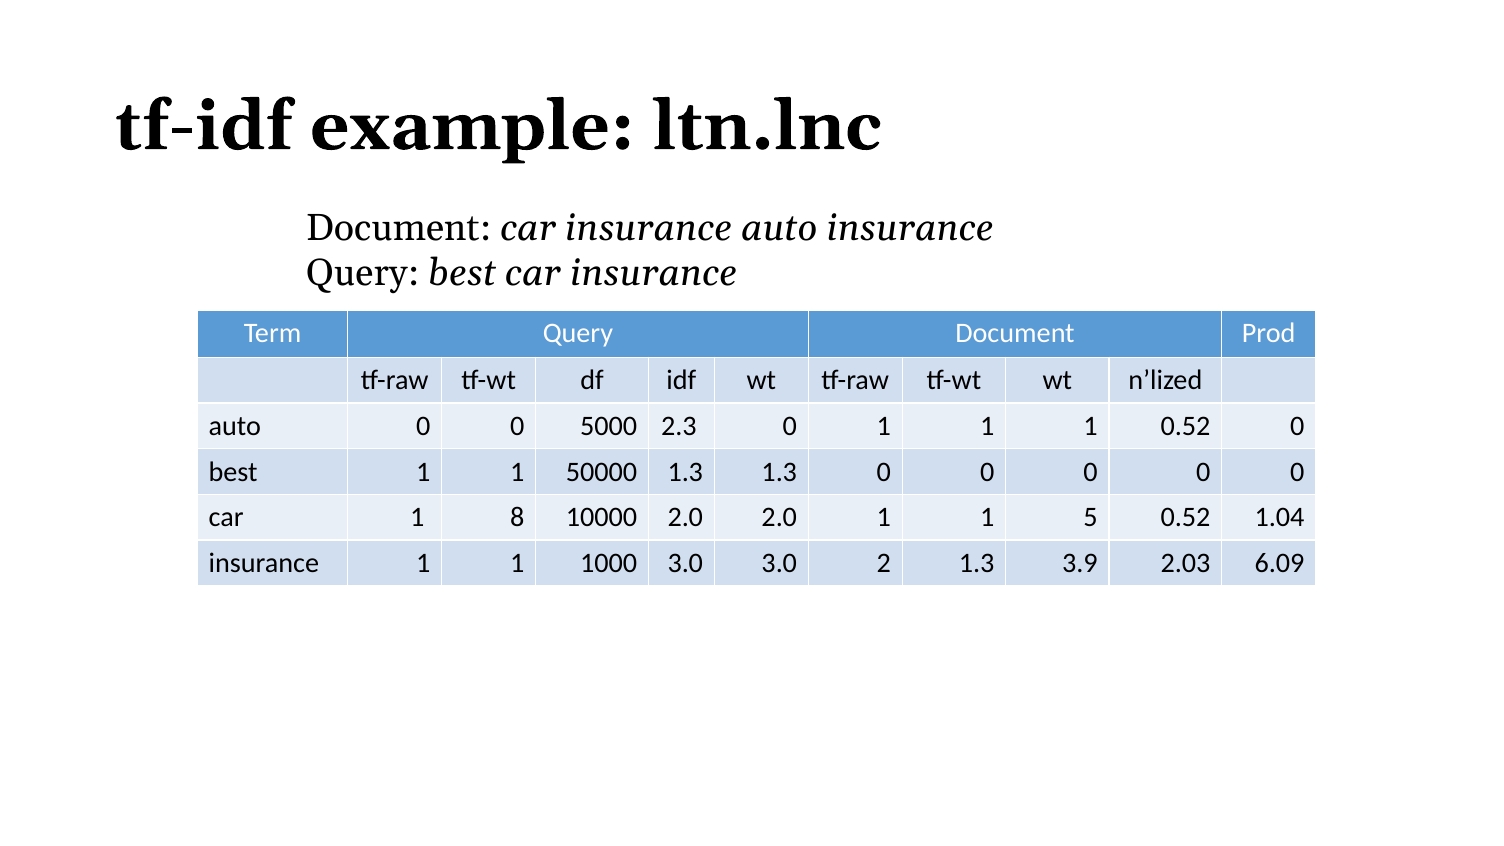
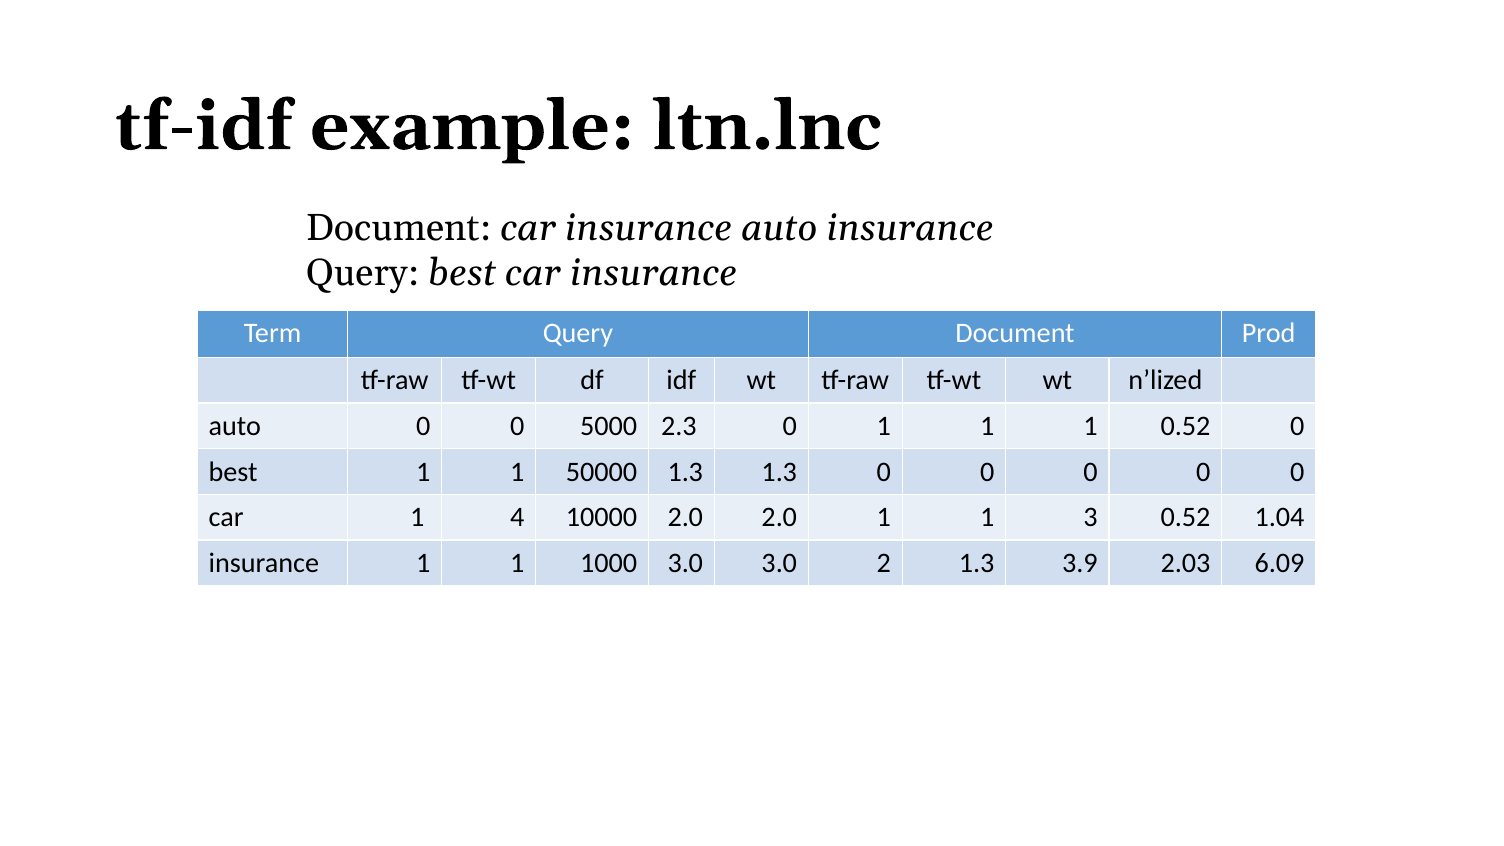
8: 8 -> 4
5: 5 -> 3
